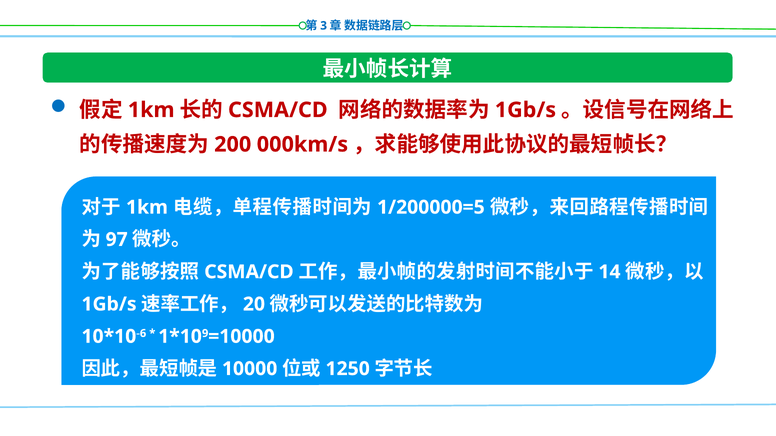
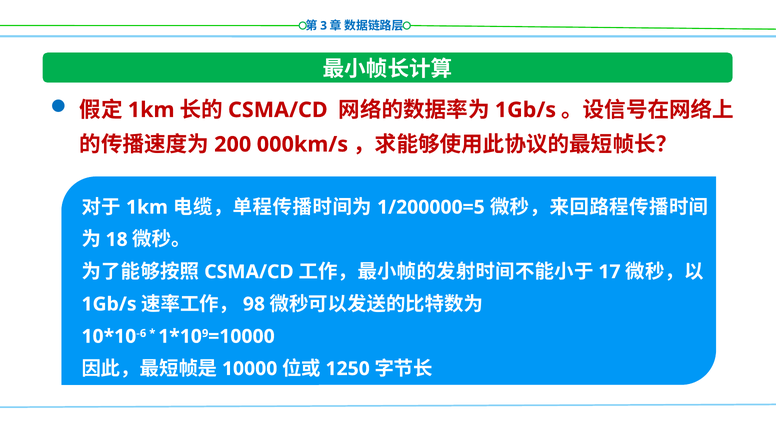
97: 97 -> 18
14: 14 -> 17
20: 20 -> 98
